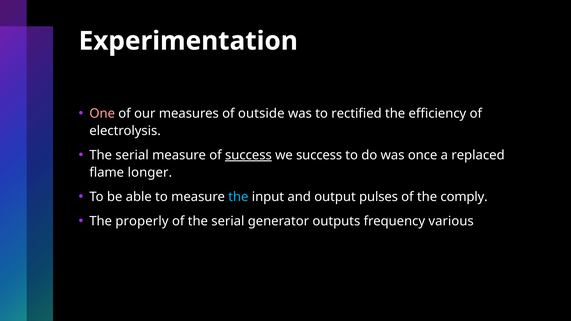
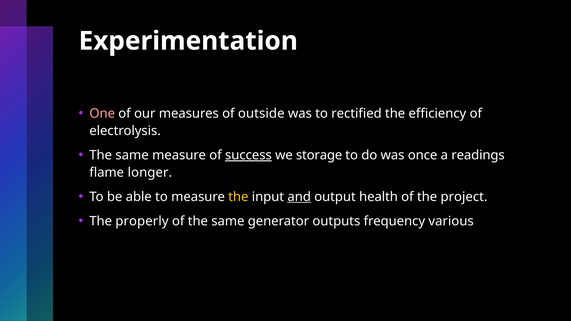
serial at (132, 155): serial -> same
we success: success -> storage
replaced: replaced -> readings
the at (238, 197) colour: light blue -> yellow
and underline: none -> present
pulses: pulses -> health
comply: comply -> project
of the serial: serial -> same
